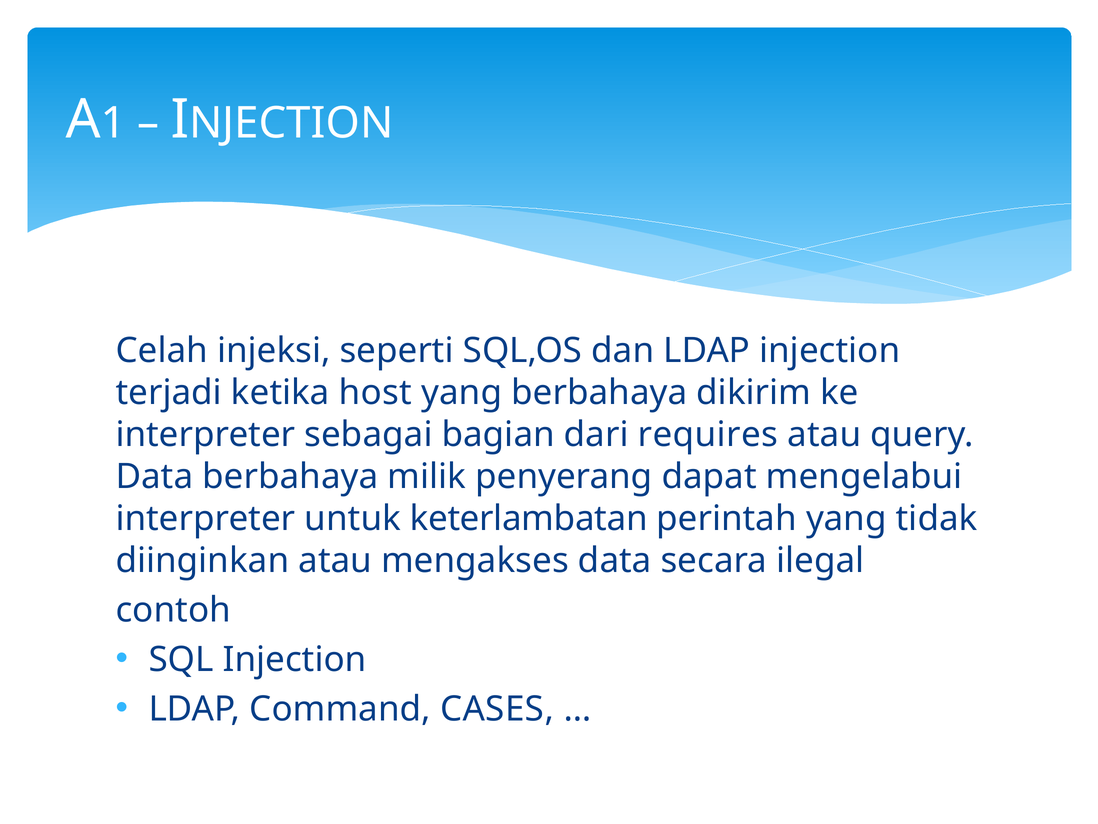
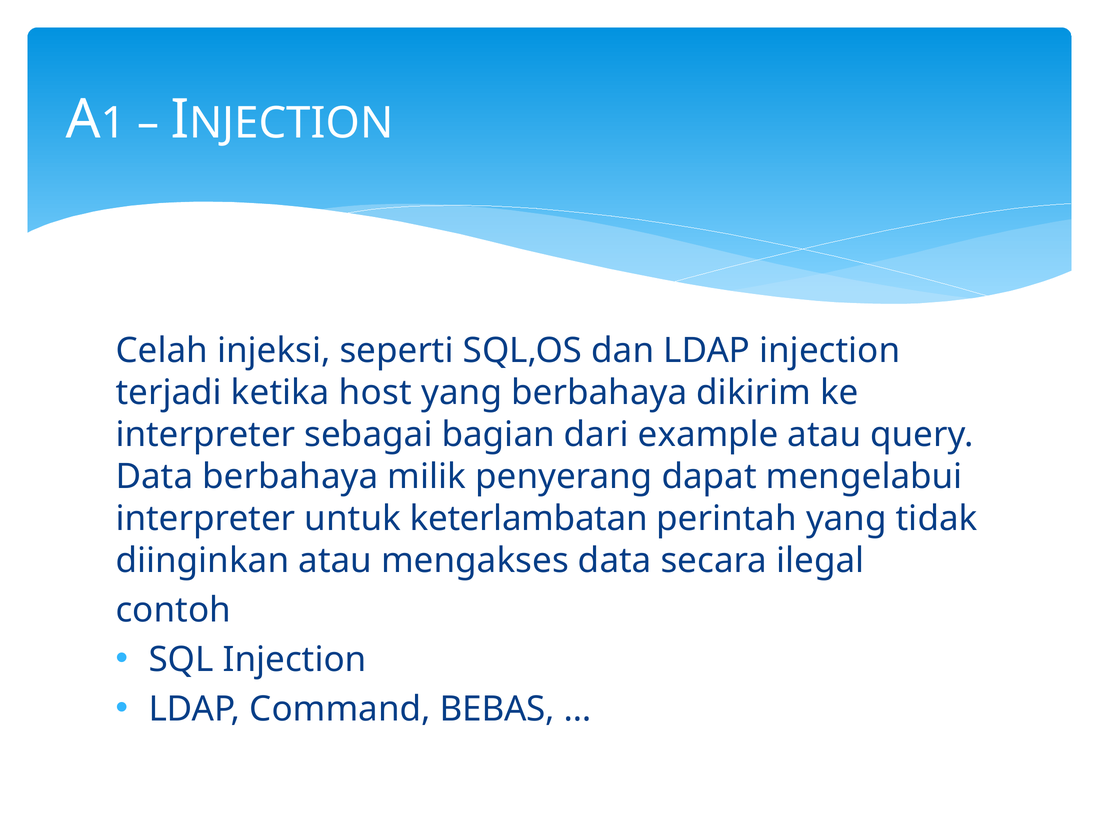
requires: requires -> example
CASES: CASES -> BEBAS
